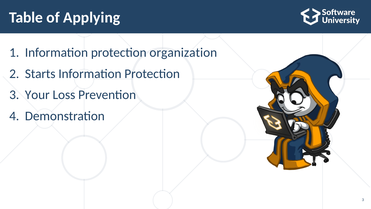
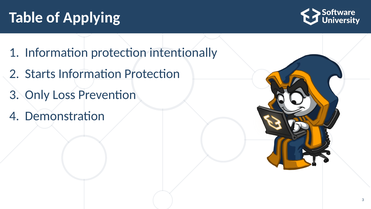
organization: organization -> intentionally
Your: Your -> Only
